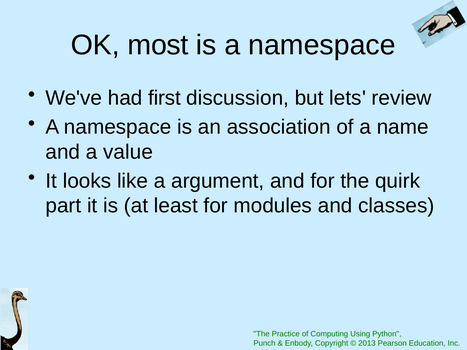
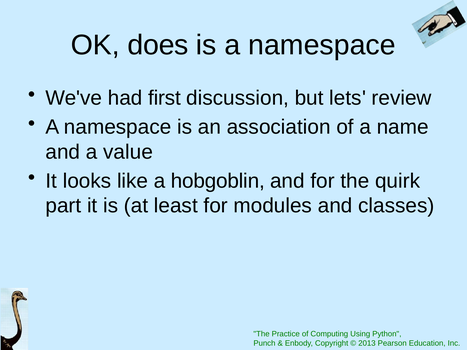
most: most -> does
argument: argument -> hobgoblin
